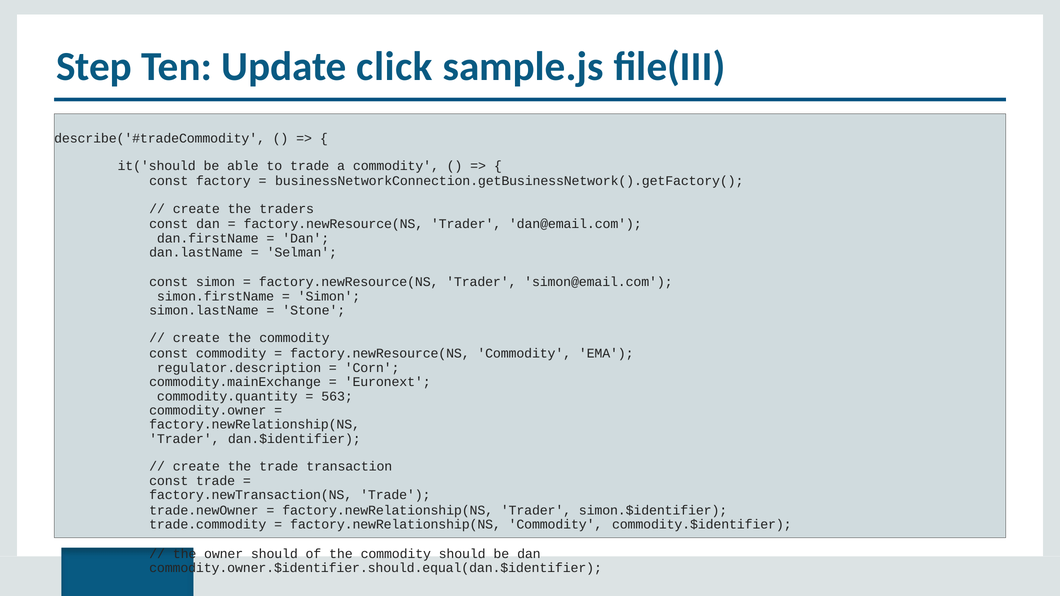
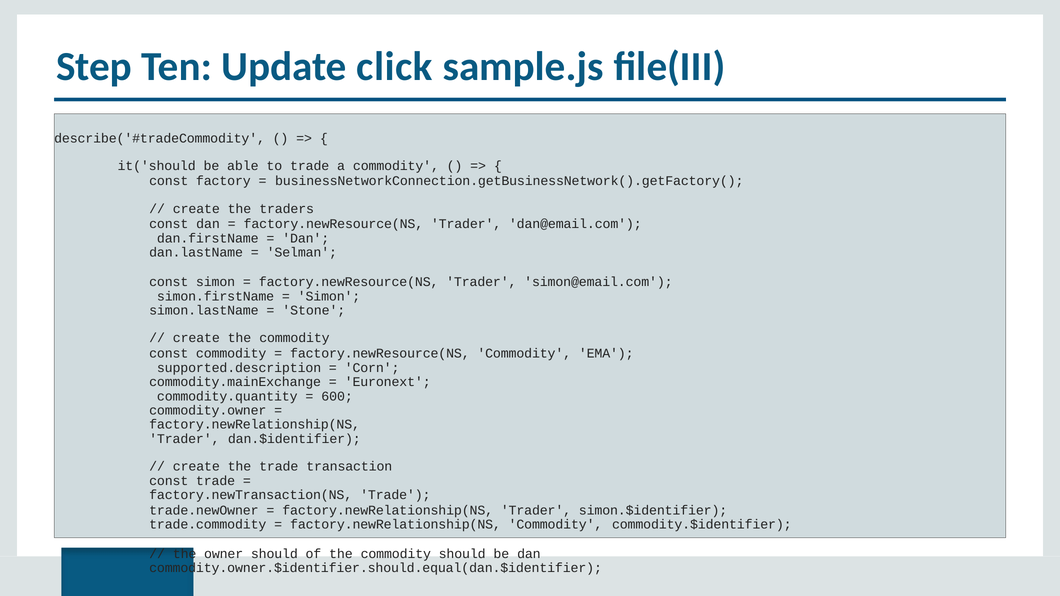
regulator.description: regulator.description -> supported.description
563: 563 -> 600
